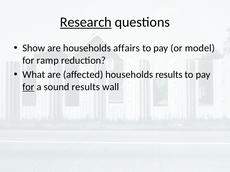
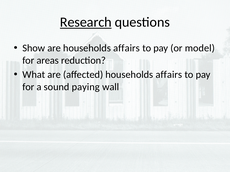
ramp: ramp -> areas
affected households results: results -> affairs
for at (28, 87) underline: present -> none
sound results: results -> paying
